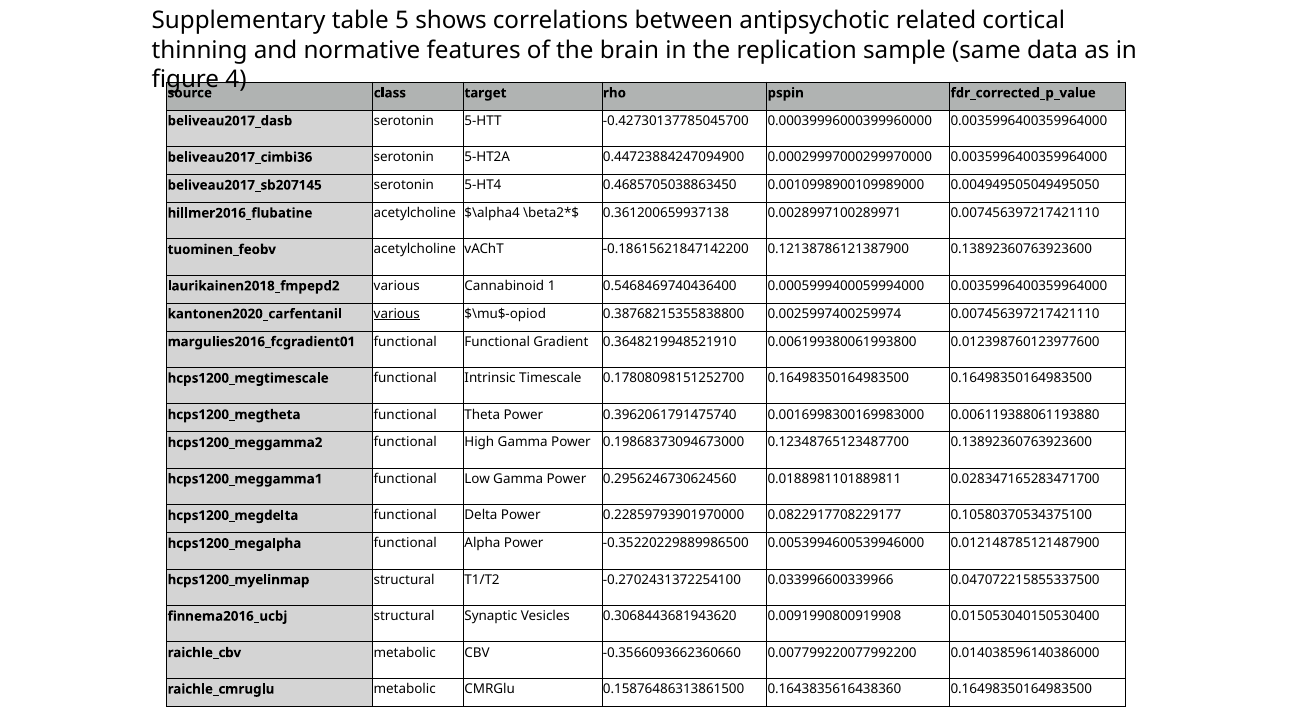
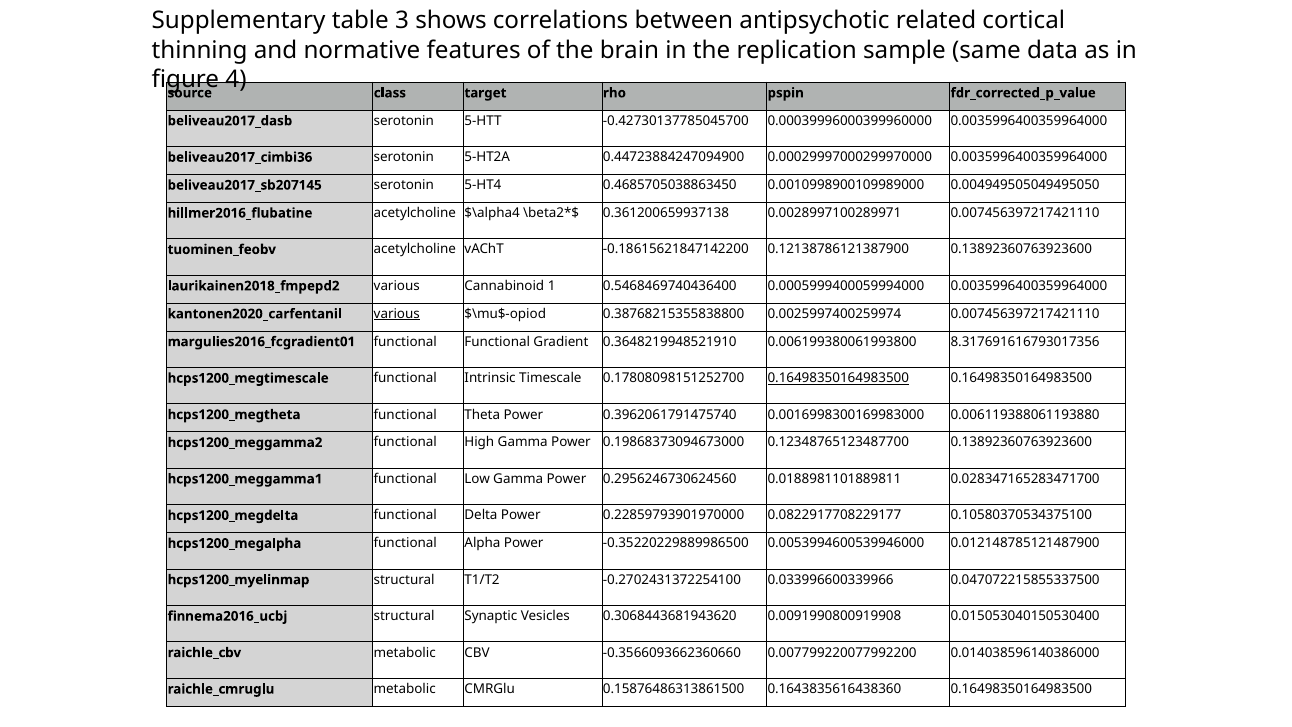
5: 5 -> 3
0.012398760123977600: 0.012398760123977600 -> 8.317691616793017356
0.16498350164983500 at (838, 378) underline: none -> present
